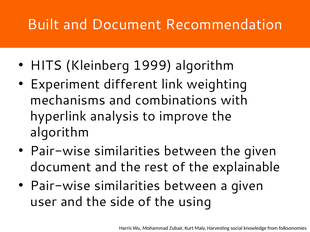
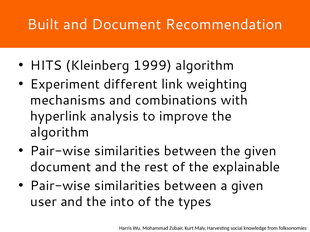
side: side -> into
using: using -> types
